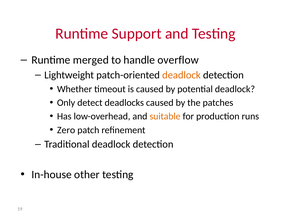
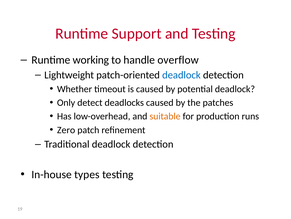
merged: merged -> working
deadlock at (181, 75) colour: orange -> blue
other: other -> types
